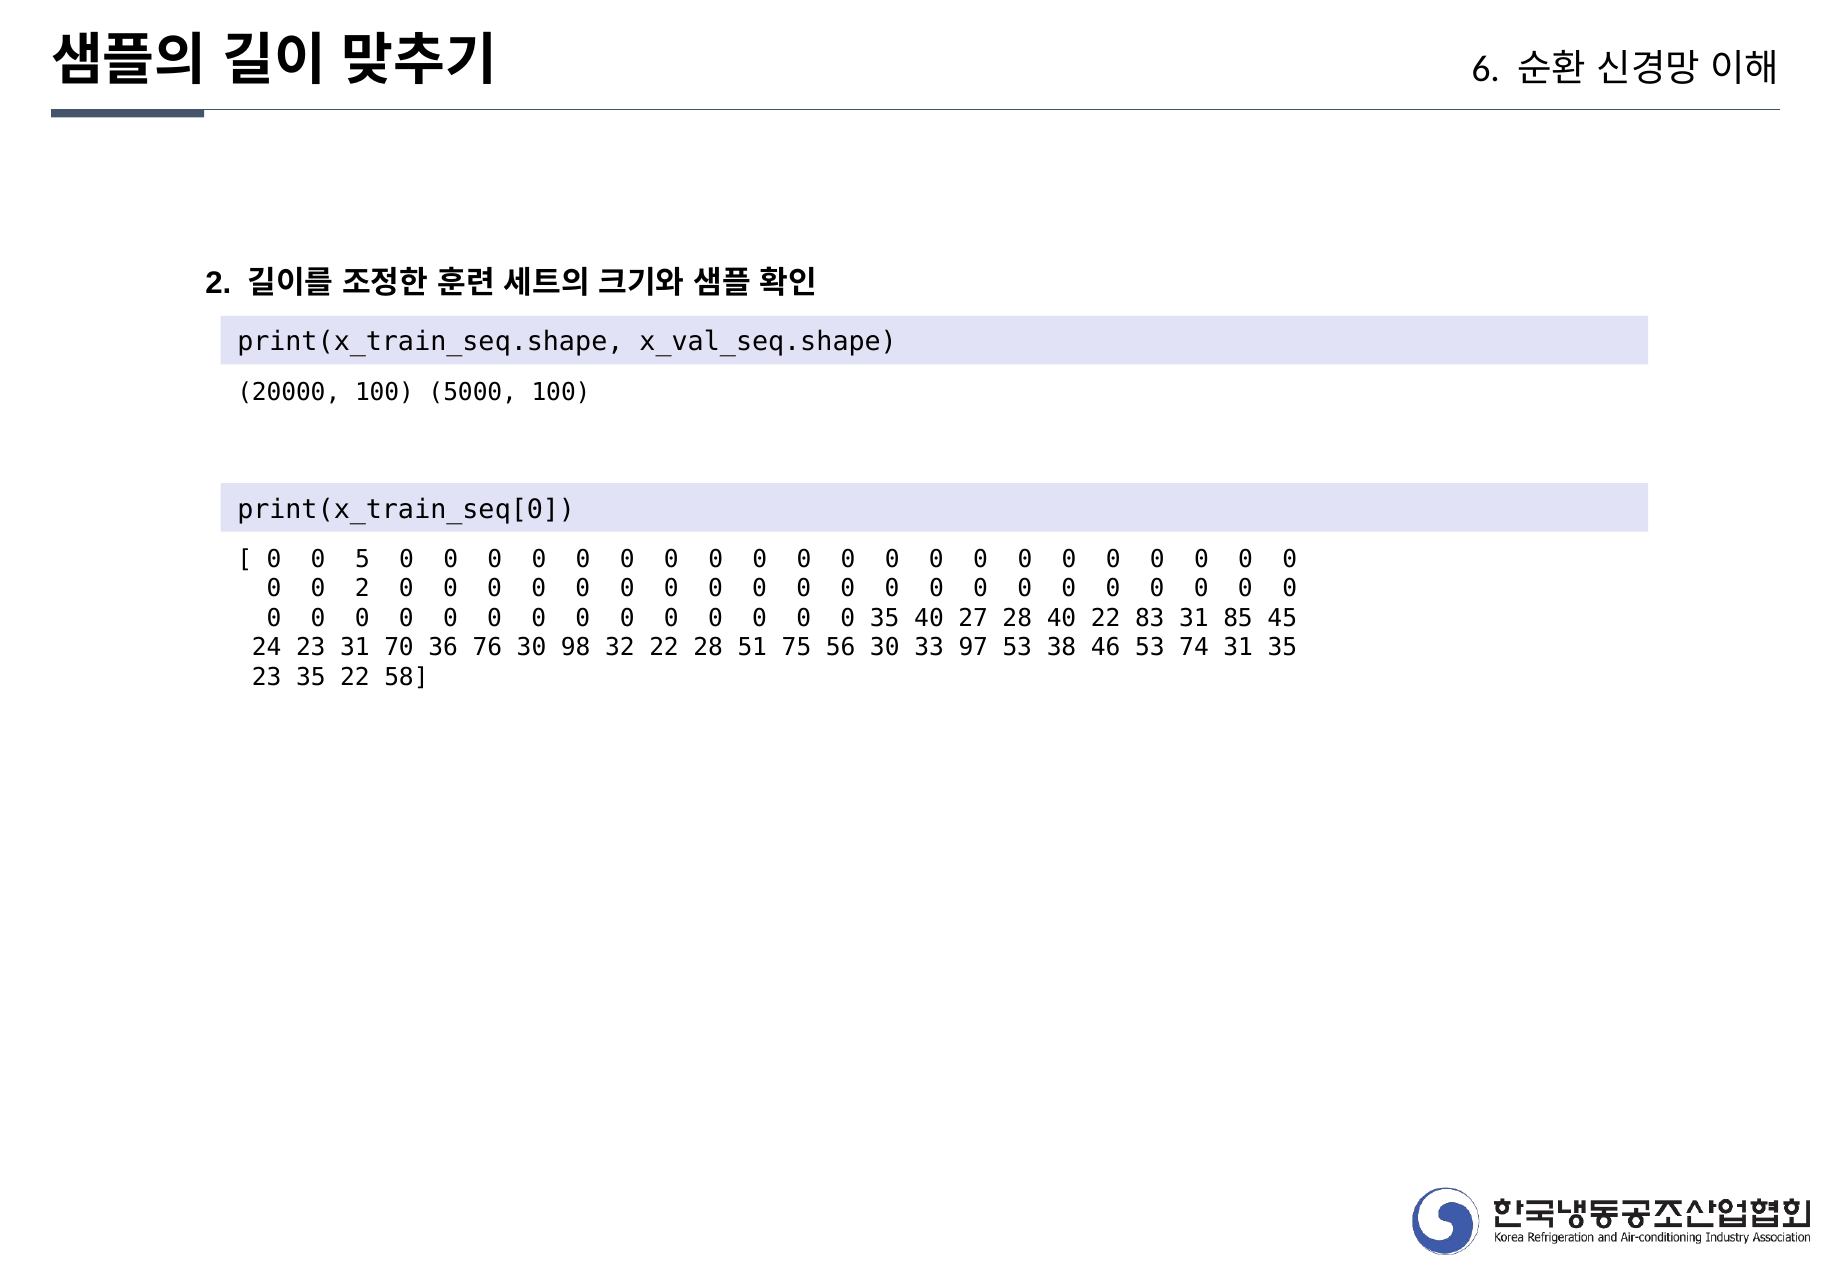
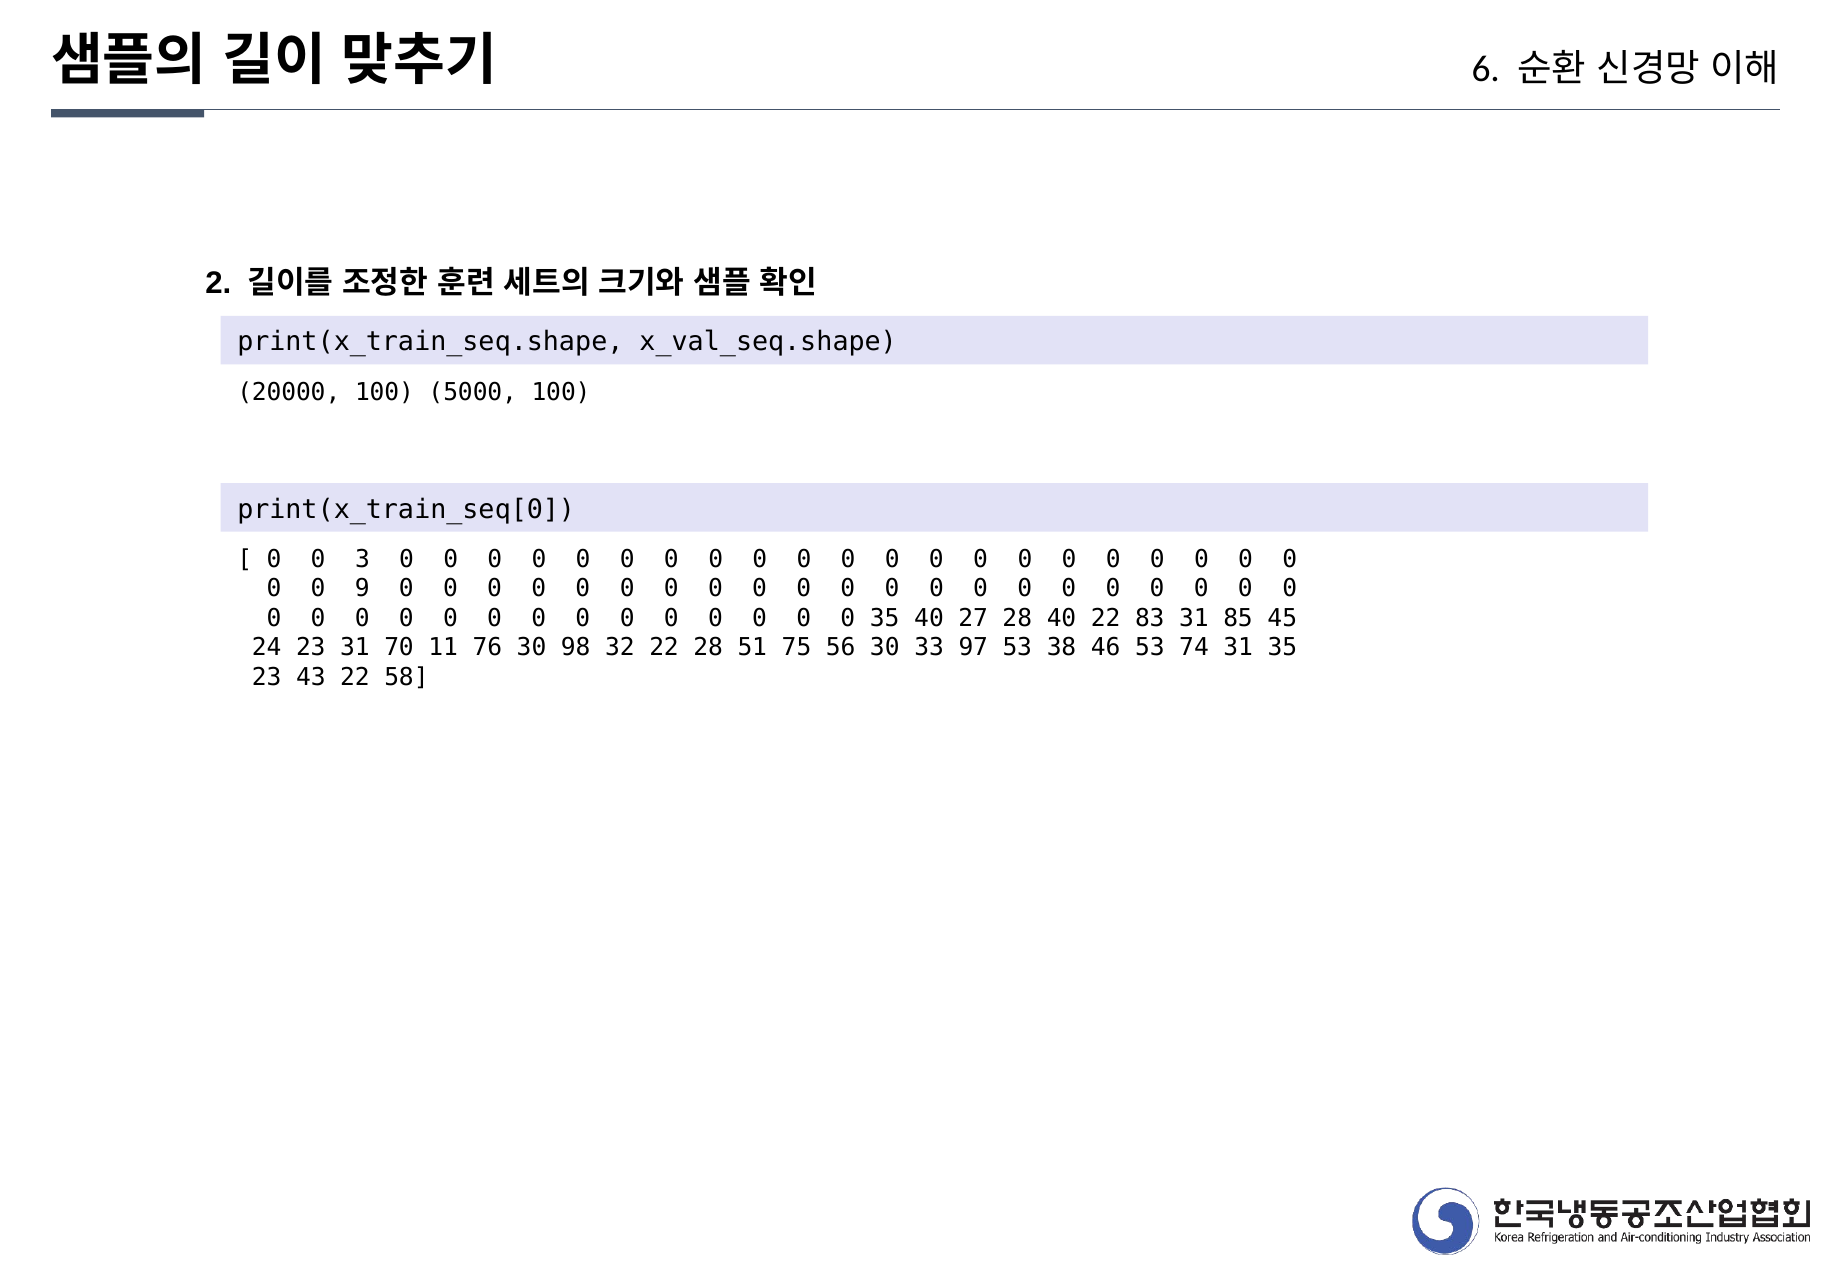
5: 5 -> 3
0 2: 2 -> 9
36: 36 -> 11
23 35: 35 -> 43
